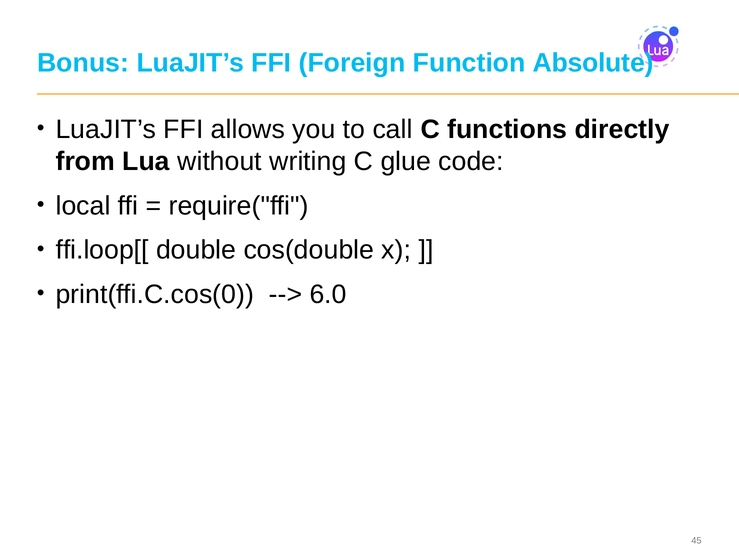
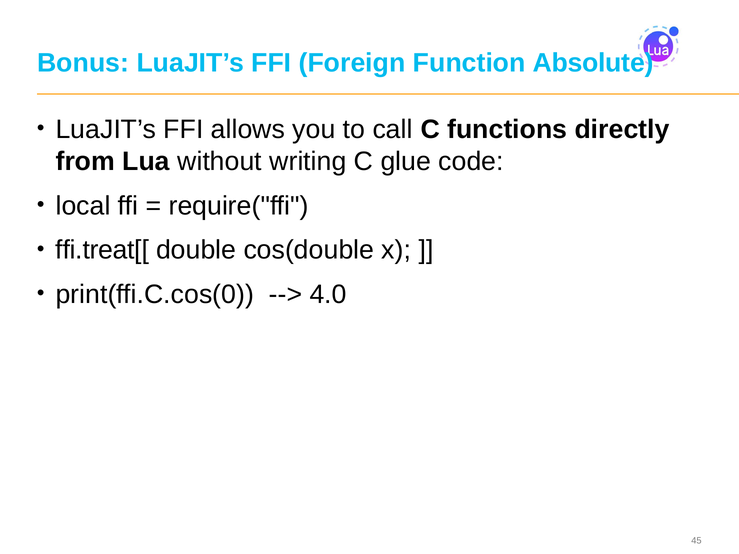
ffi.loop[[: ffi.loop[[ -> ffi.treat[[
6.0: 6.0 -> 4.0
